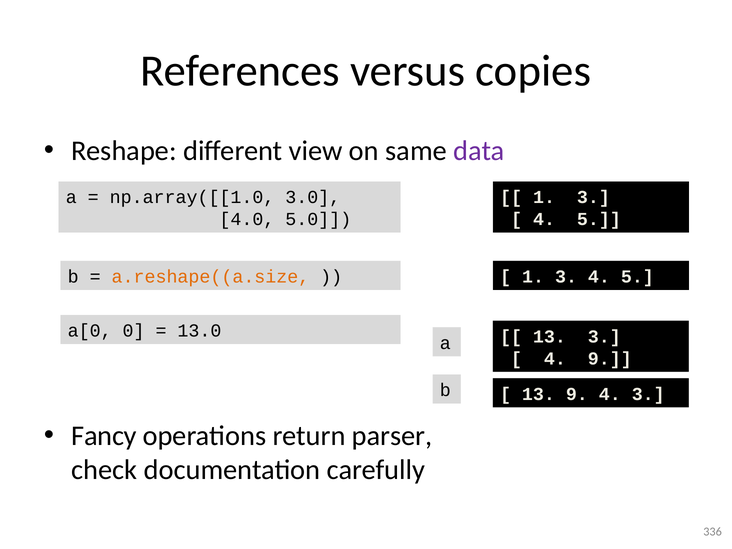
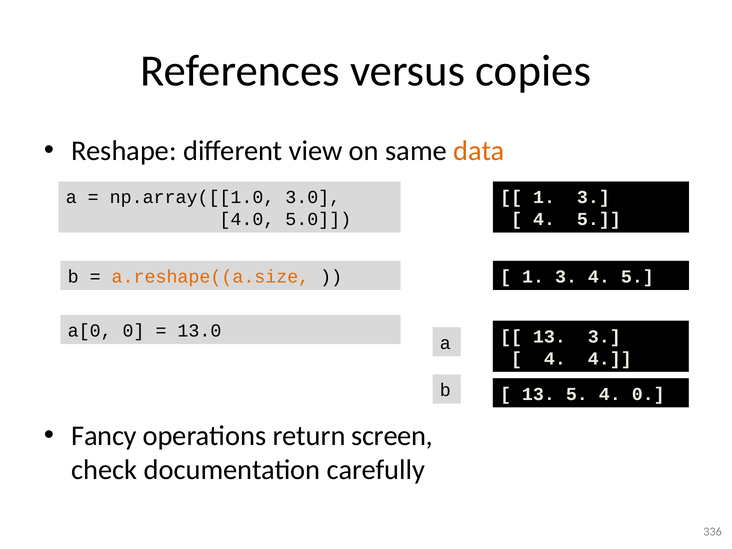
data colour: purple -> orange
4 9: 9 -> 4
13 9: 9 -> 5
4 3: 3 -> 0
parser: parser -> screen
